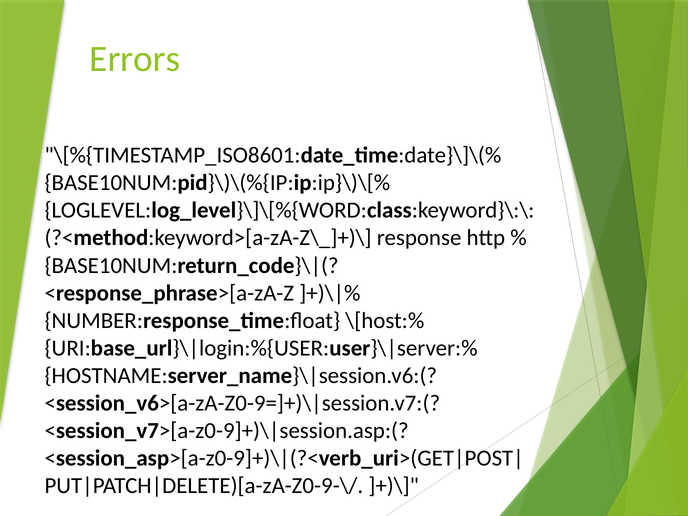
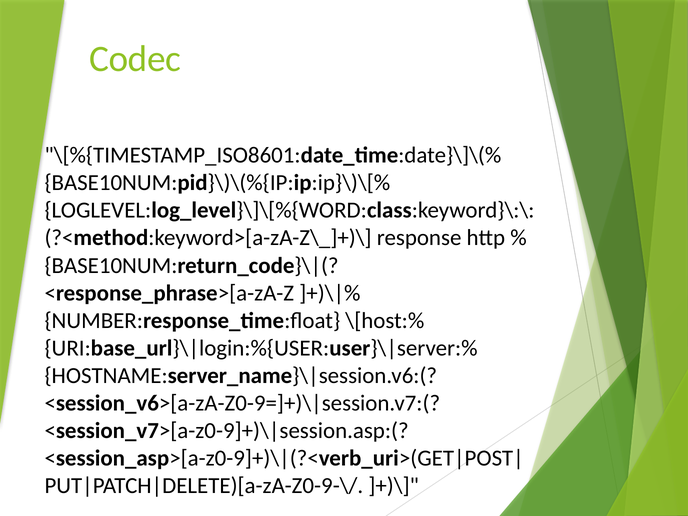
Errors: Errors -> Codec
